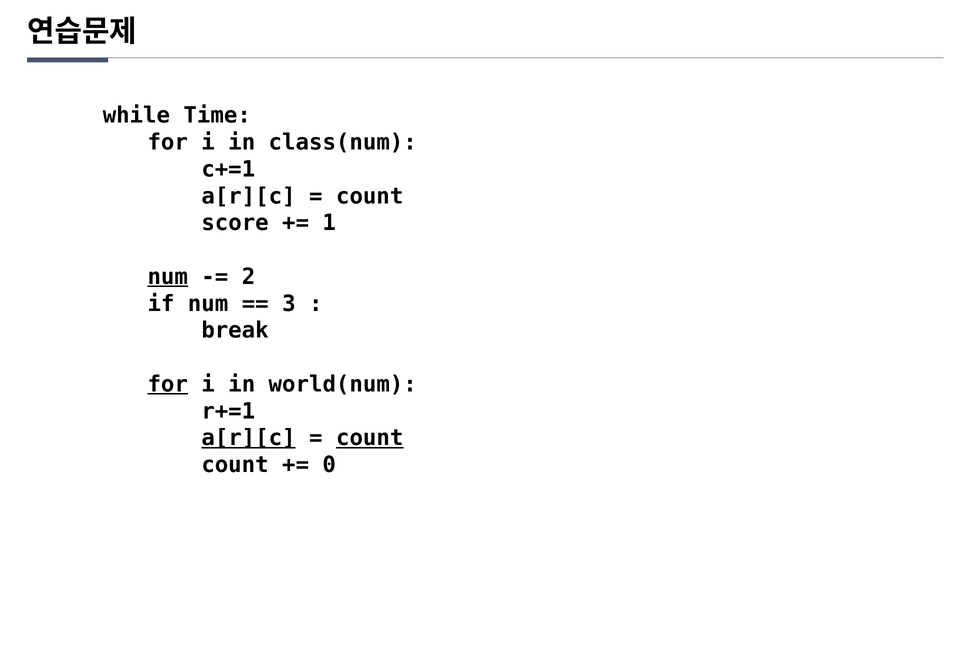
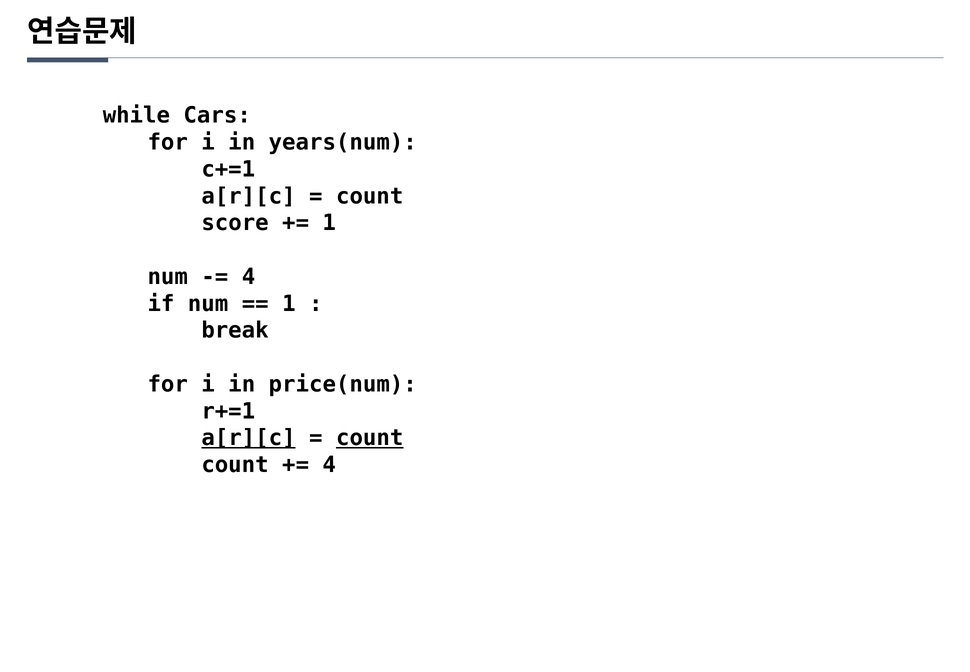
Time: Time -> Cars
class(num: class(num -> years(num
num at (168, 277) underline: present -> none
2 at (249, 277): 2 -> 4
3 at (289, 303): 3 -> 1
for at (168, 384) underline: present -> none
world(num: world(num -> price(num
0 at (329, 465): 0 -> 4
